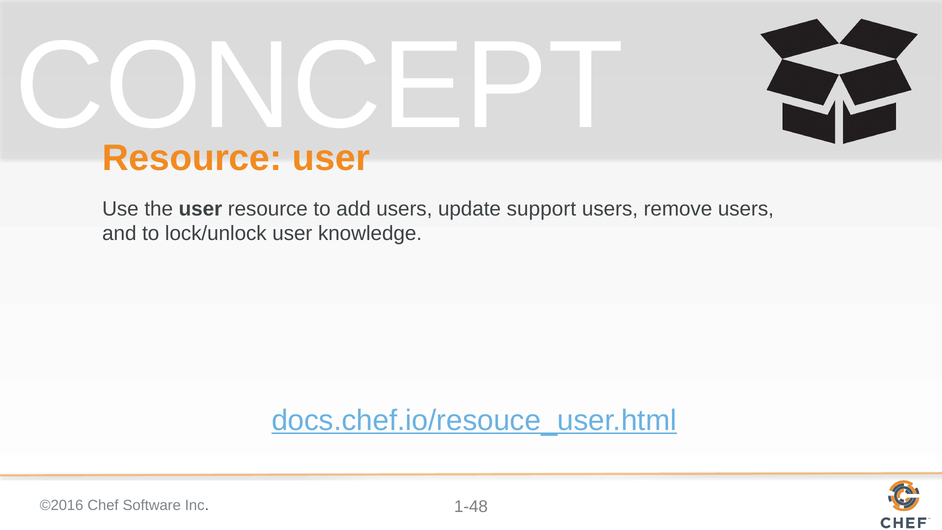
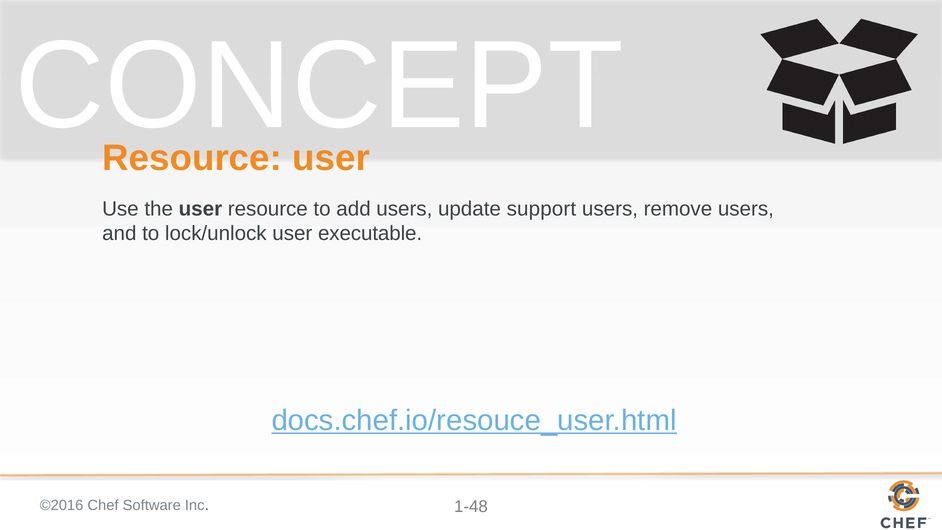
knowledge: knowledge -> executable
